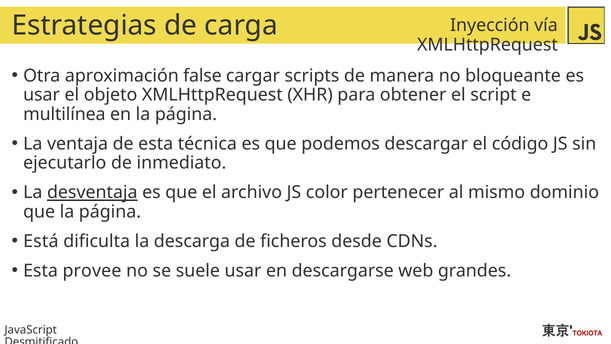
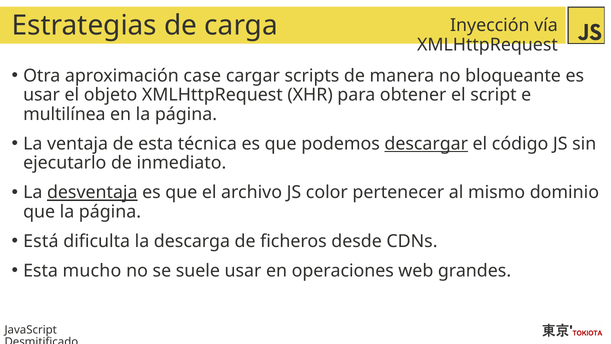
false: false -> case
descargar underline: none -> present
provee: provee -> mucho
descargarse: descargarse -> operaciones
